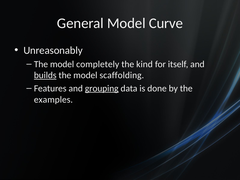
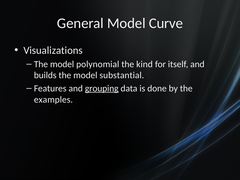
Unreasonably: Unreasonably -> Visualizations
completely: completely -> polynomial
builds underline: present -> none
scaffolding: scaffolding -> substantial
